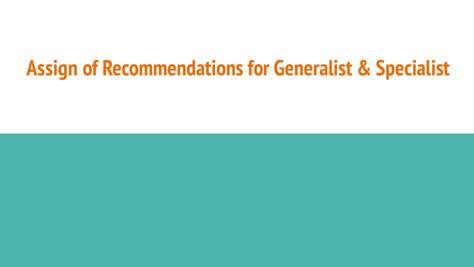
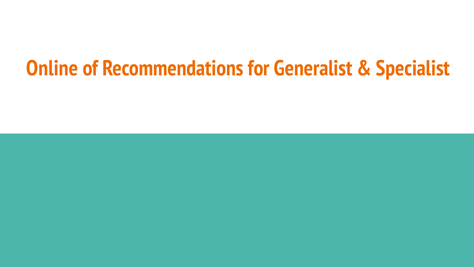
Assign: Assign -> Online
